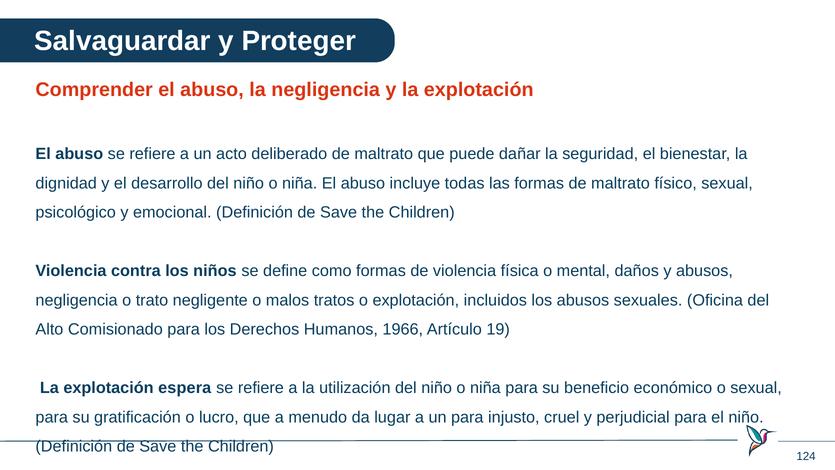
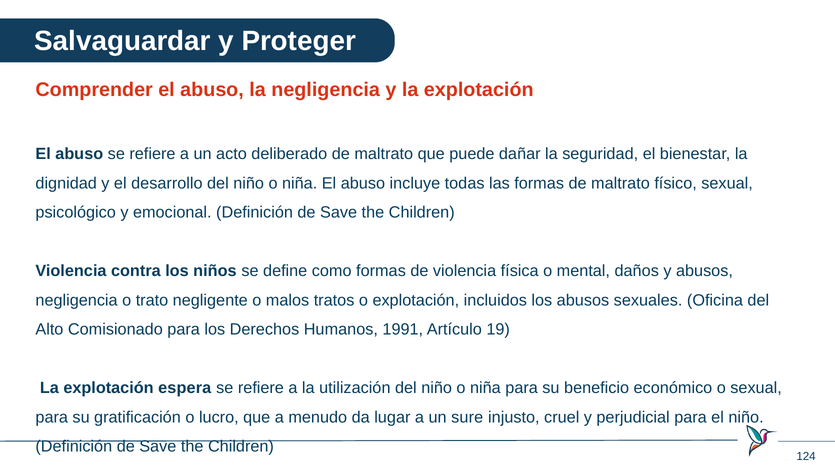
1966: 1966 -> 1991
un para: para -> sure
